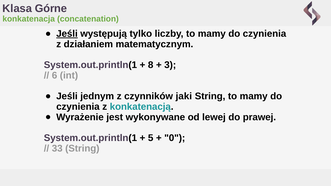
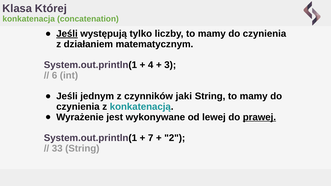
Górne: Górne -> Której
8: 8 -> 4
prawej underline: none -> present
5: 5 -> 7
0: 0 -> 2
